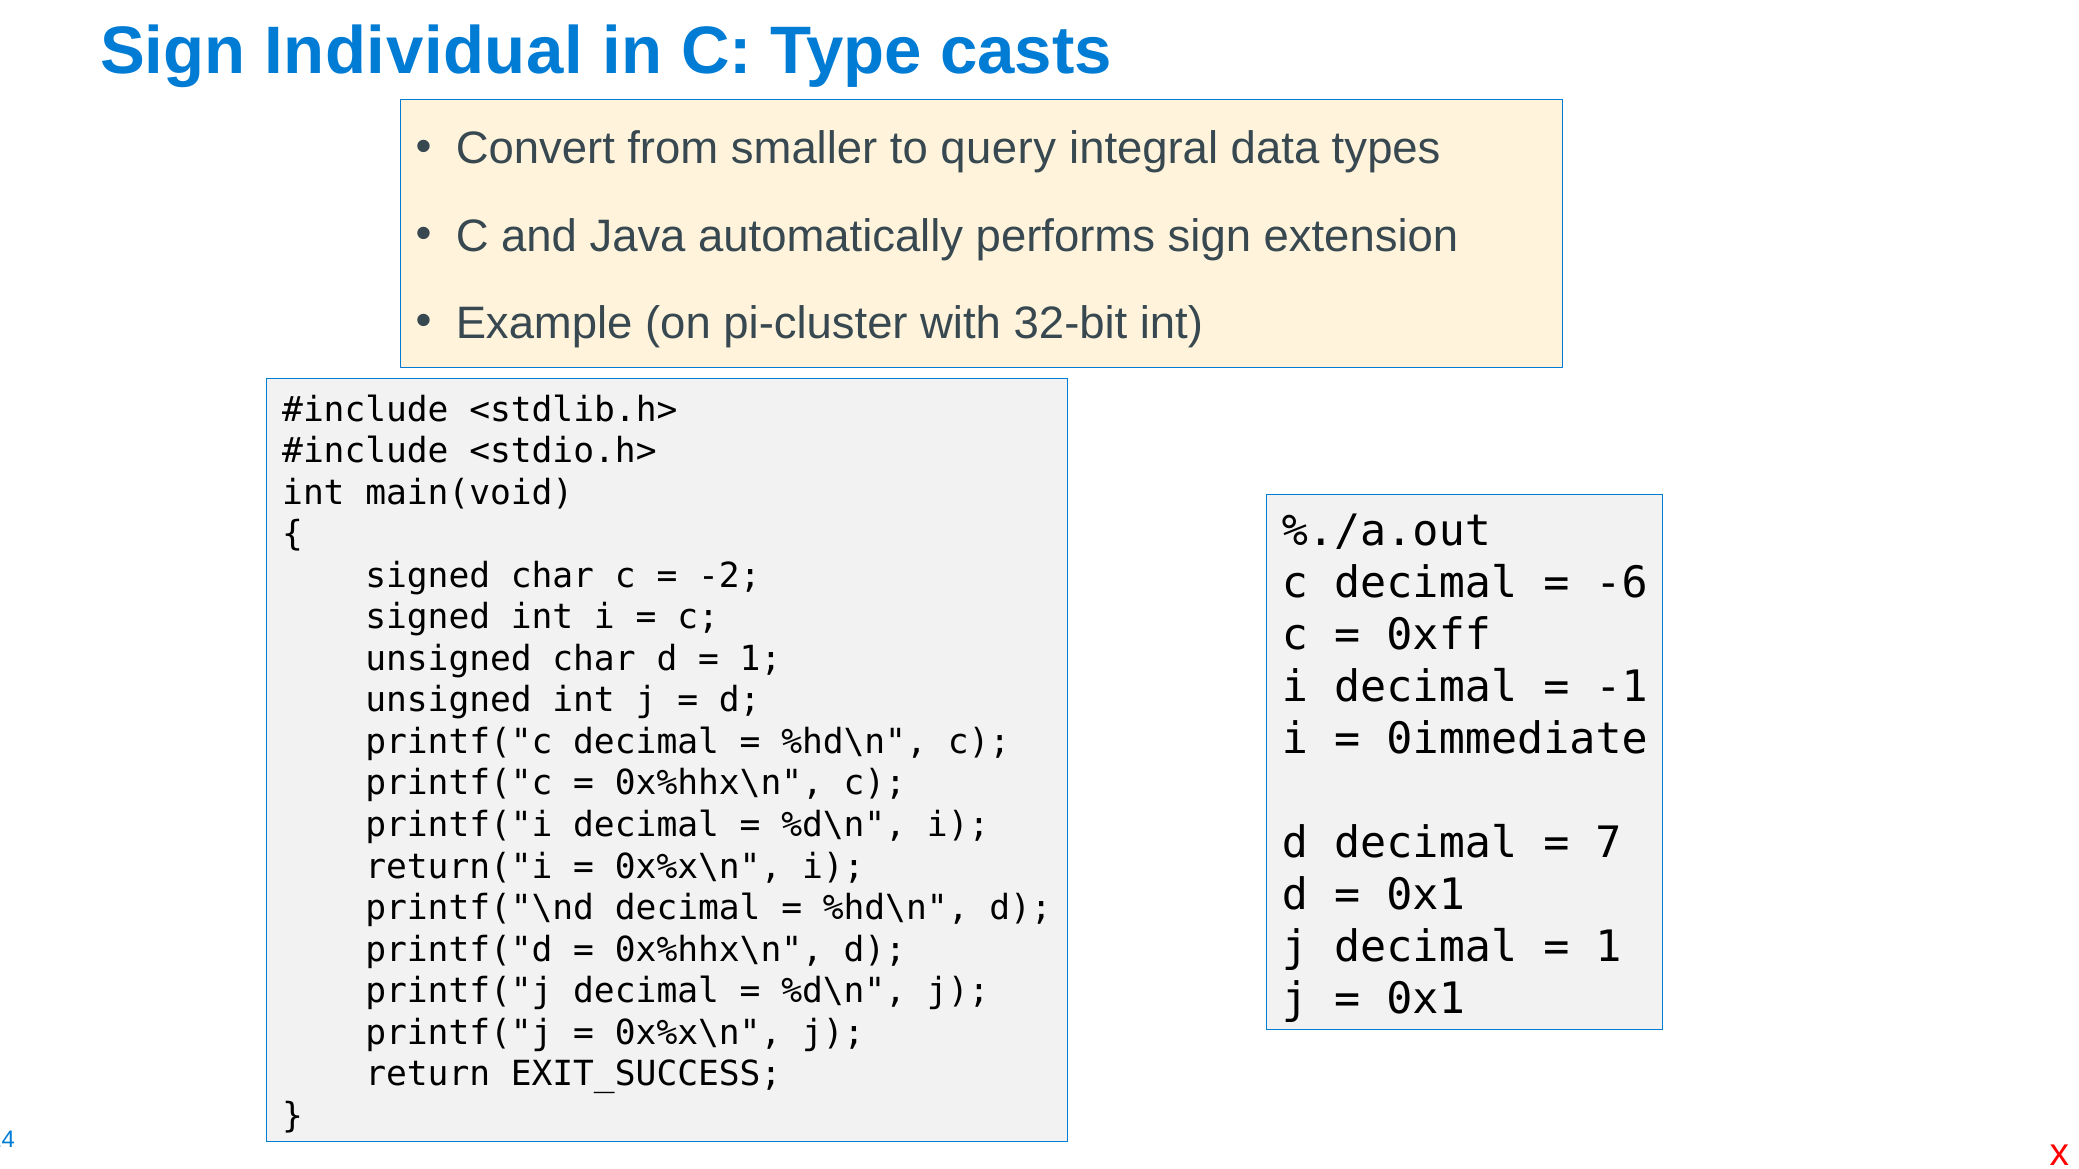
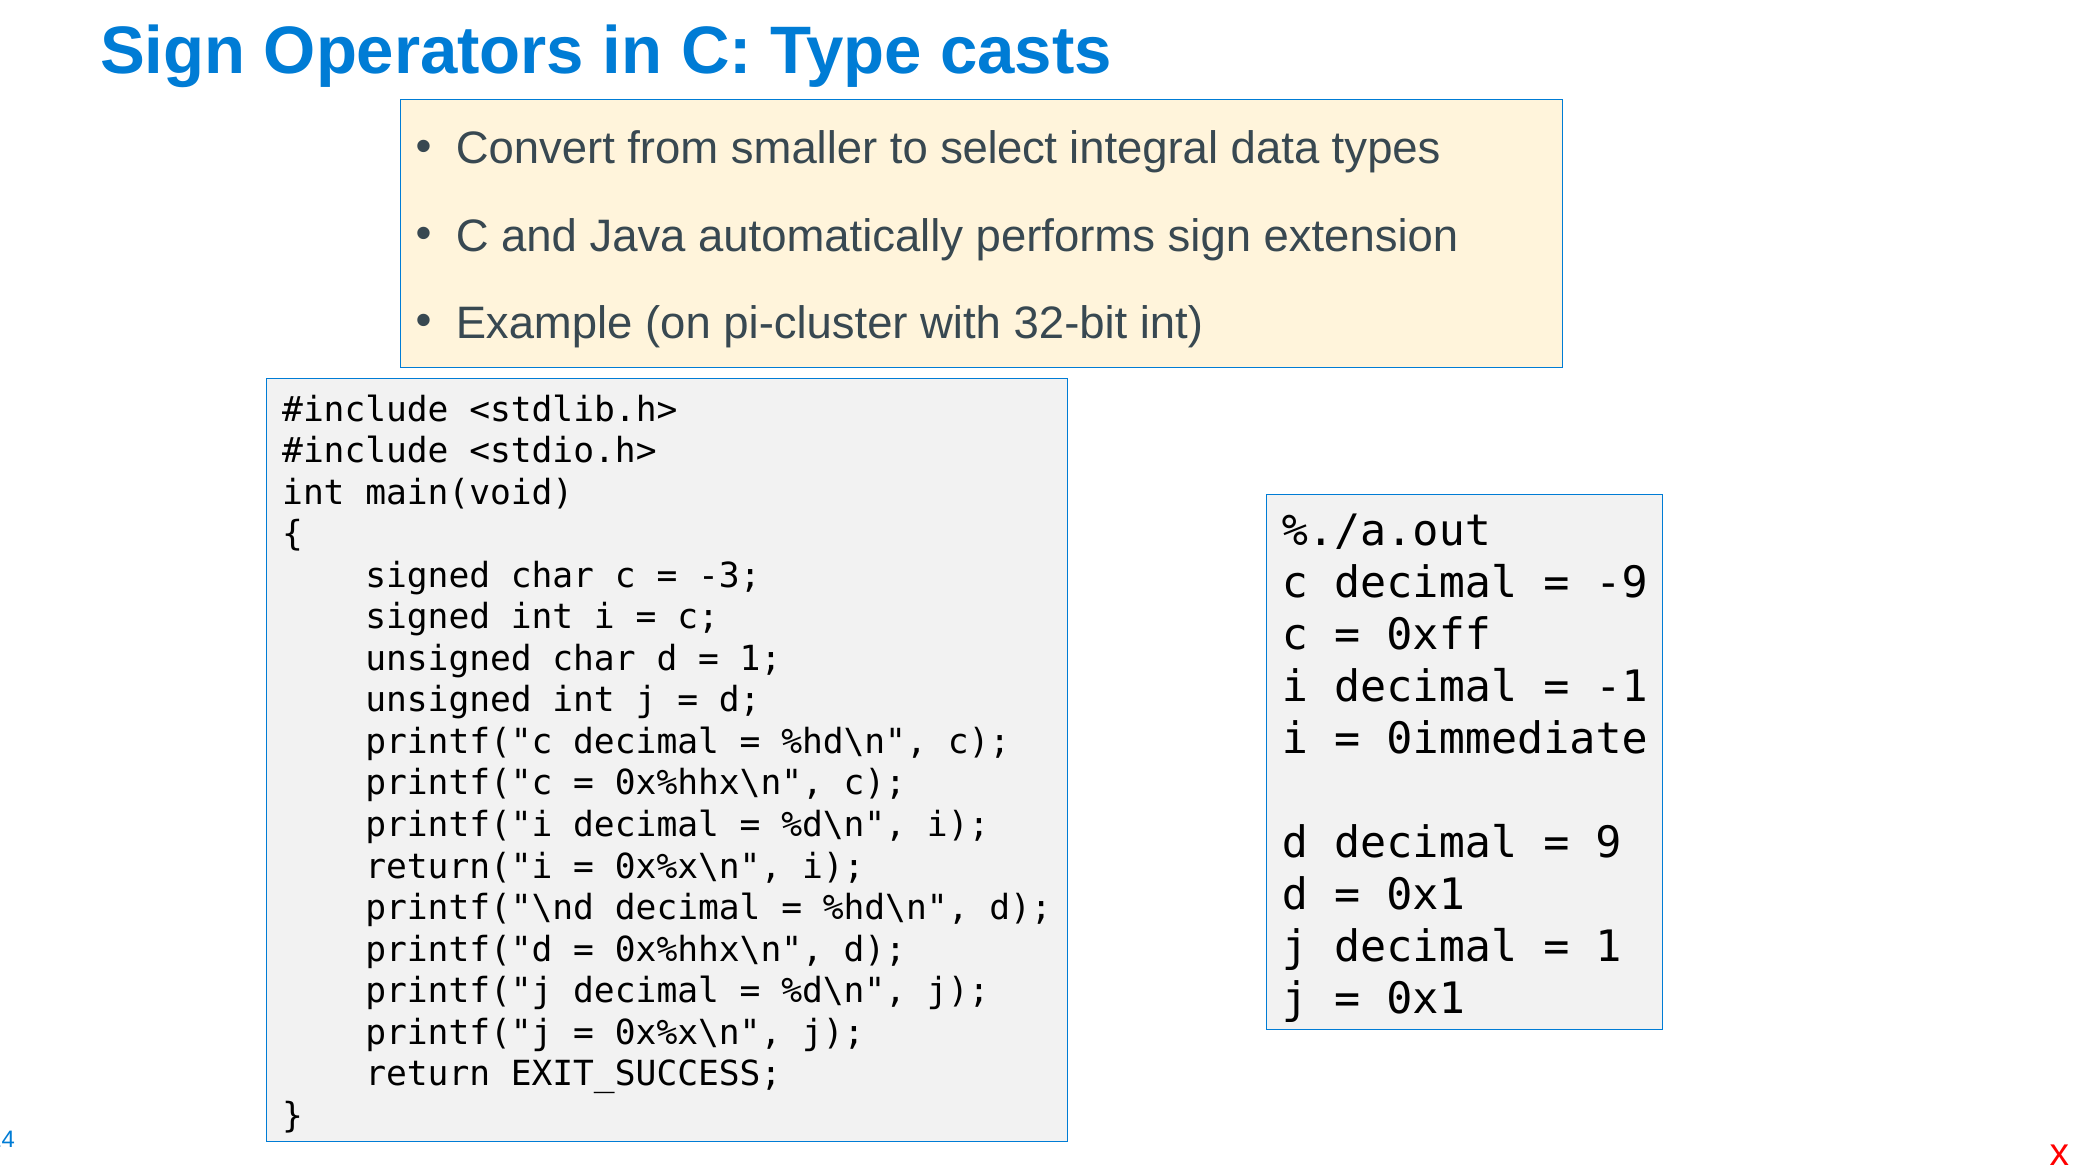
Individual: Individual -> Operators
query: query -> select
-2: -2 -> -3
-6: -6 -> -9
7: 7 -> 9
